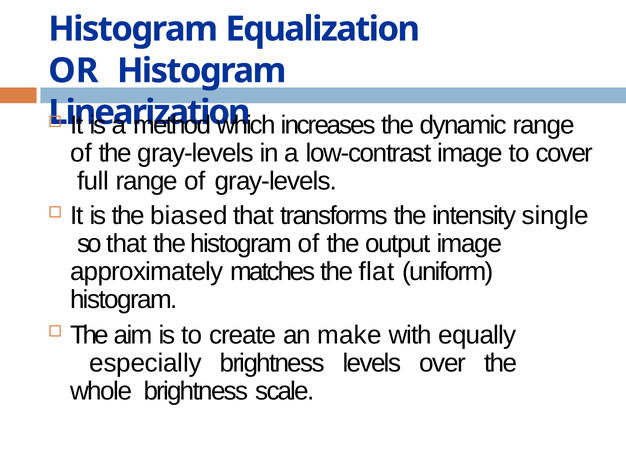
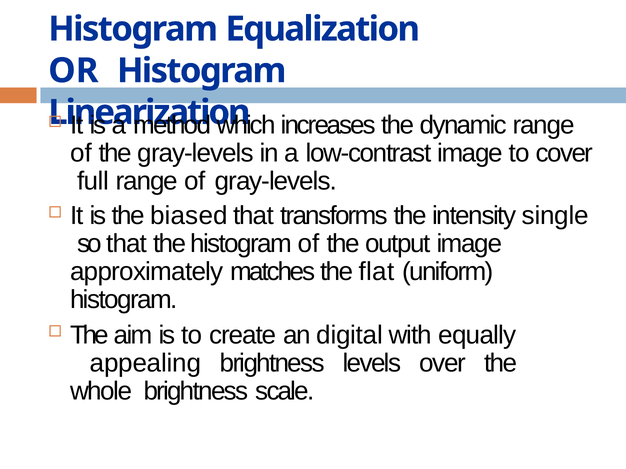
make: make -> digital
especially: especially -> appealing
